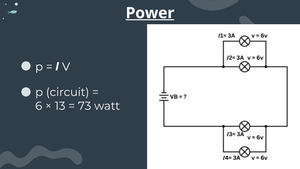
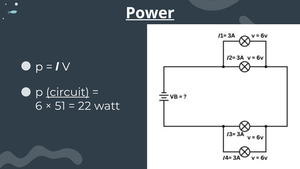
circuit underline: none -> present
13: 13 -> 51
73: 73 -> 22
